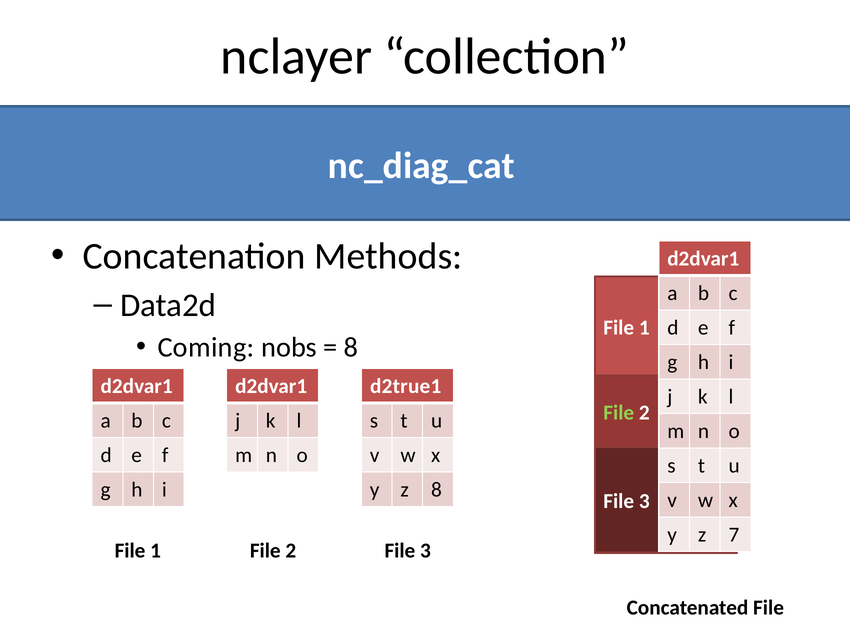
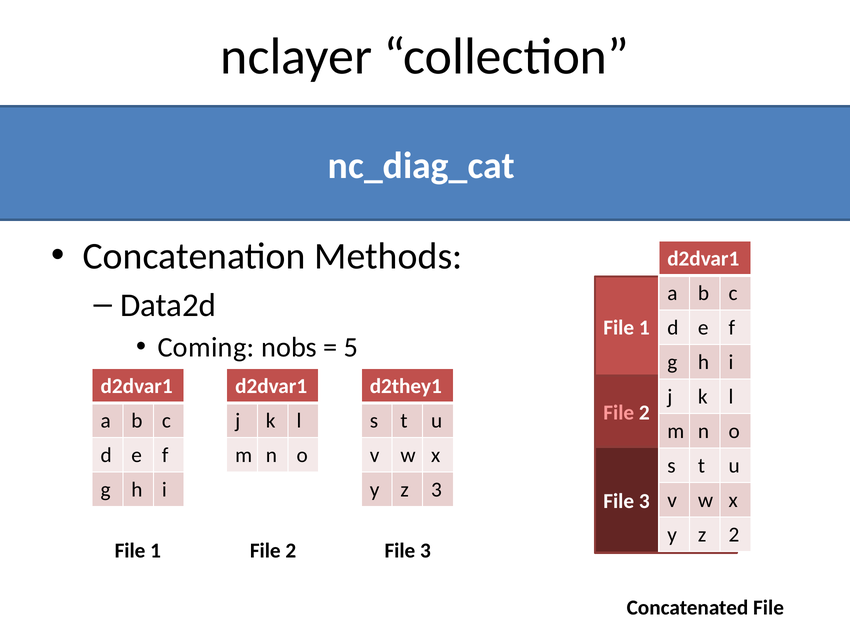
8 at (351, 347): 8 -> 5
d2true1: d2true1 -> d2they1
File at (619, 412) colour: light green -> pink
z 8: 8 -> 3
z 7: 7 -> 2
